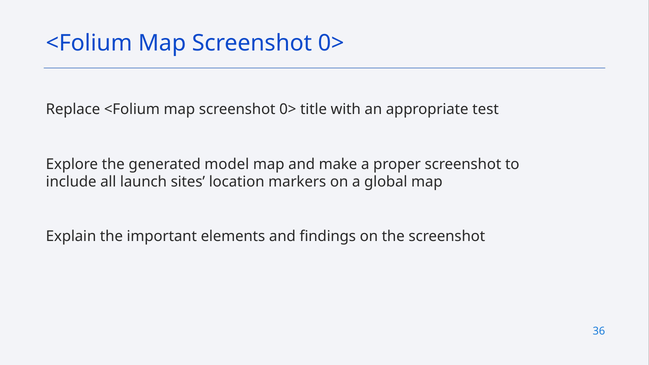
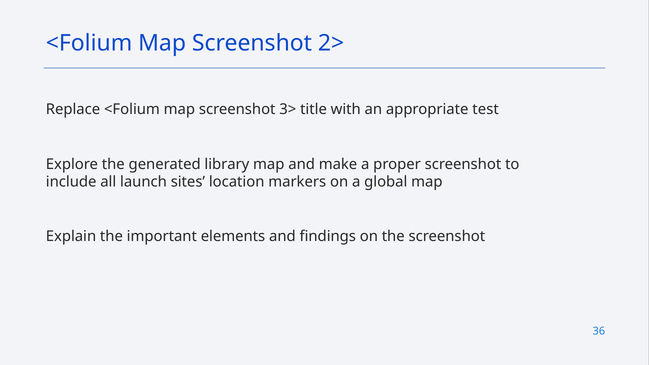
0> at (331, 43): 0> -> 2>
0> at (288, 110): 0> -> 3>
model: model -> library
